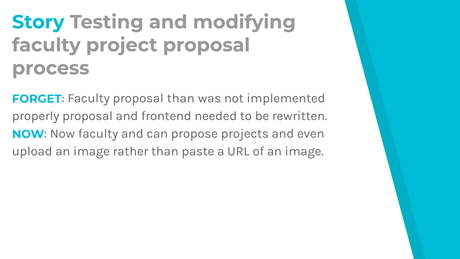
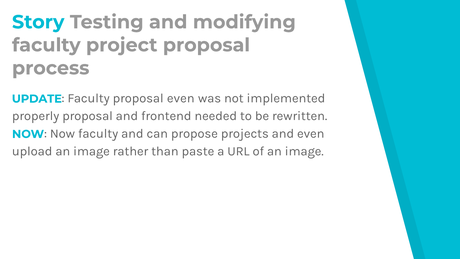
FORGET: FORGET -> UPDATE
proposal than: than -> even
